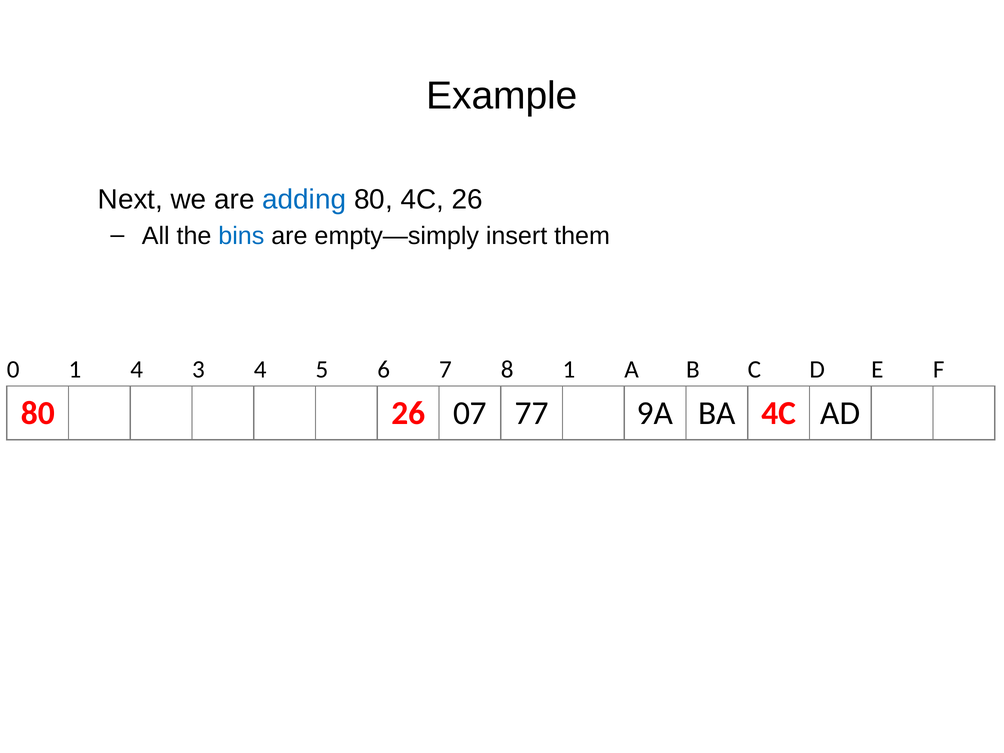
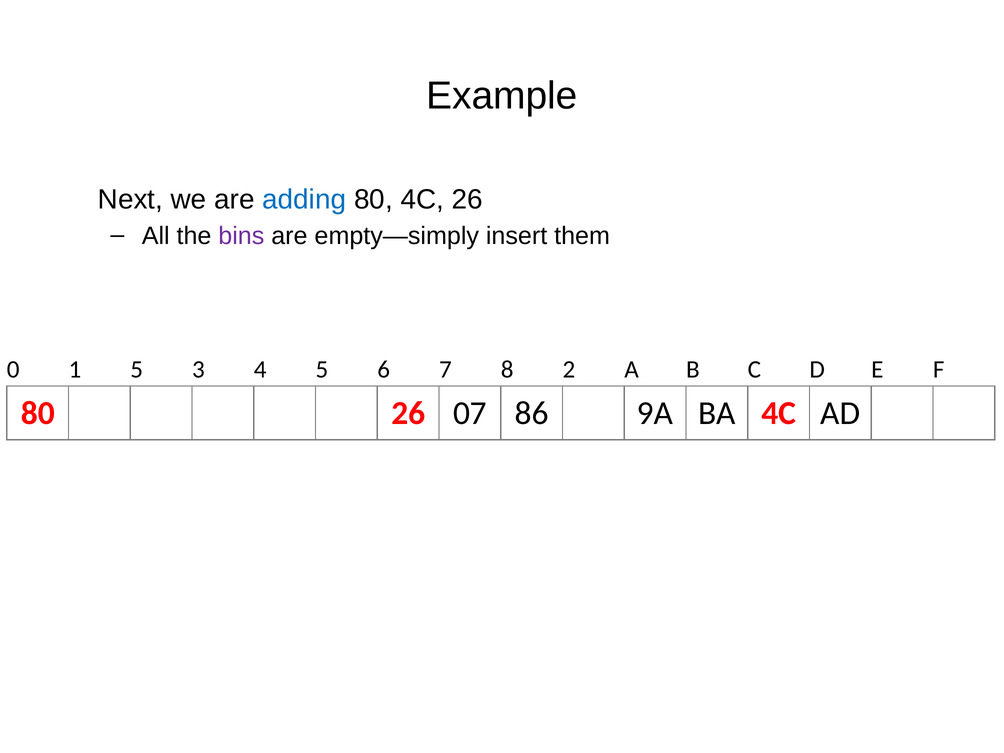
bins colour: blue -> purple
1 4: 4 -> 5
8 1: 1 -> 2
77: 77 -> 86
